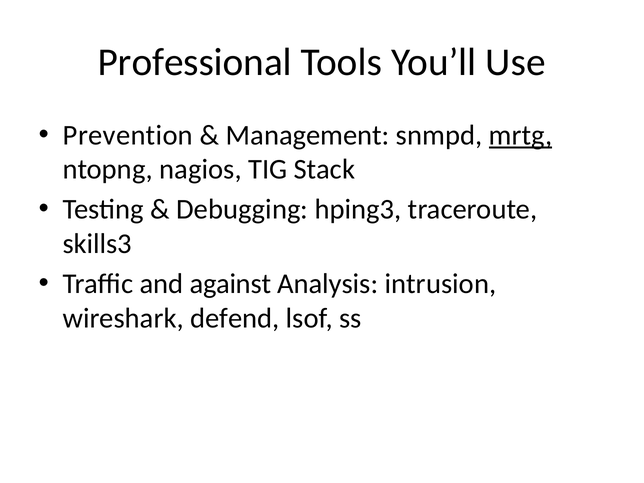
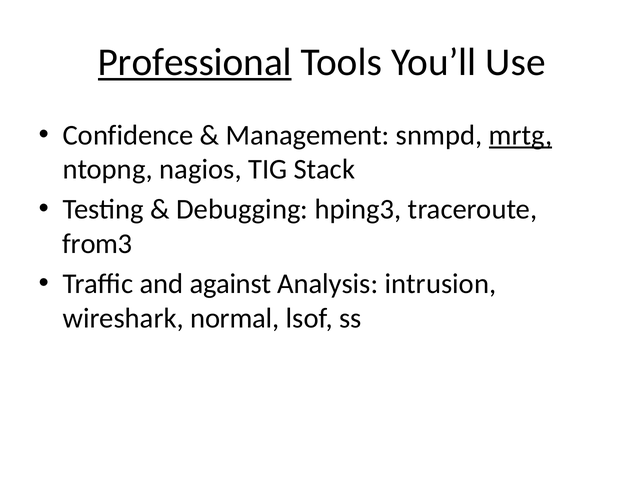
Professional underline: none -> present
Prevention: Prevention -> Confidence
skills3: skills3 -> from3
defend: defend -> normal
